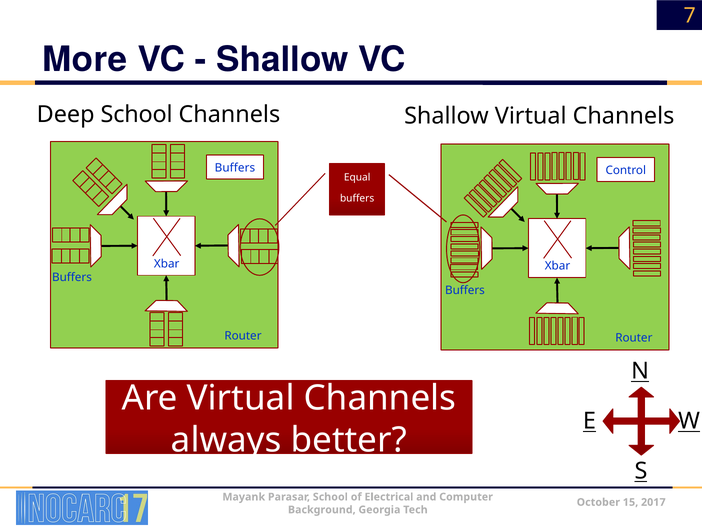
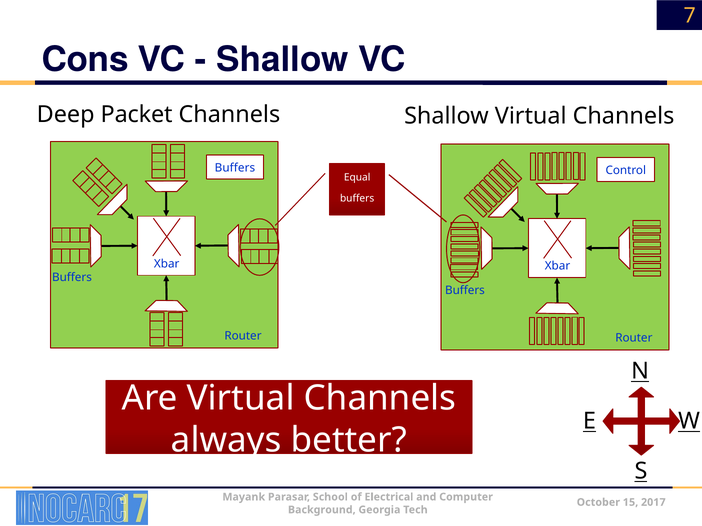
More: More -> Cons
Deep School: School -> Packet
